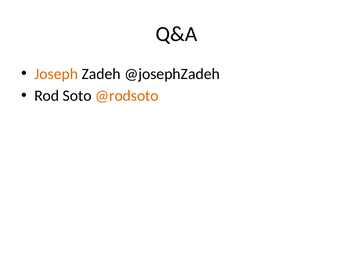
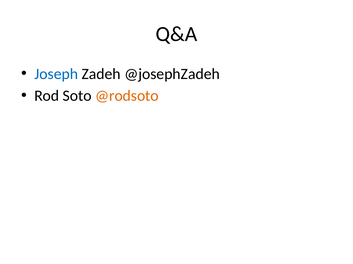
Joseph colour: orange -> blue
